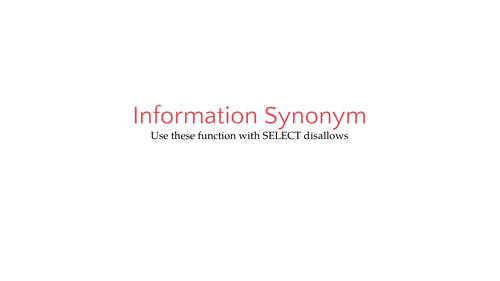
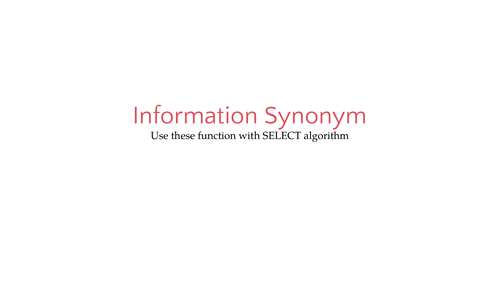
disallows: disallows -> algorithm
